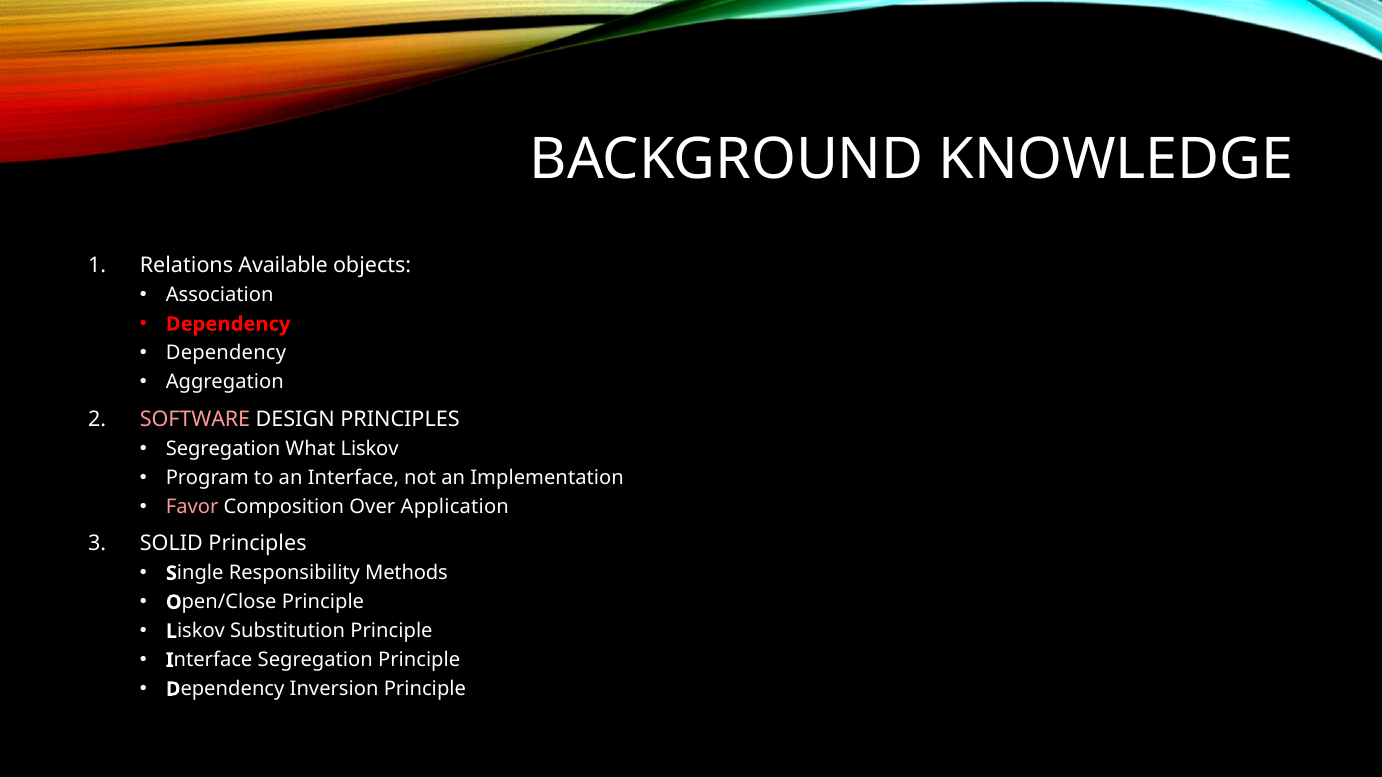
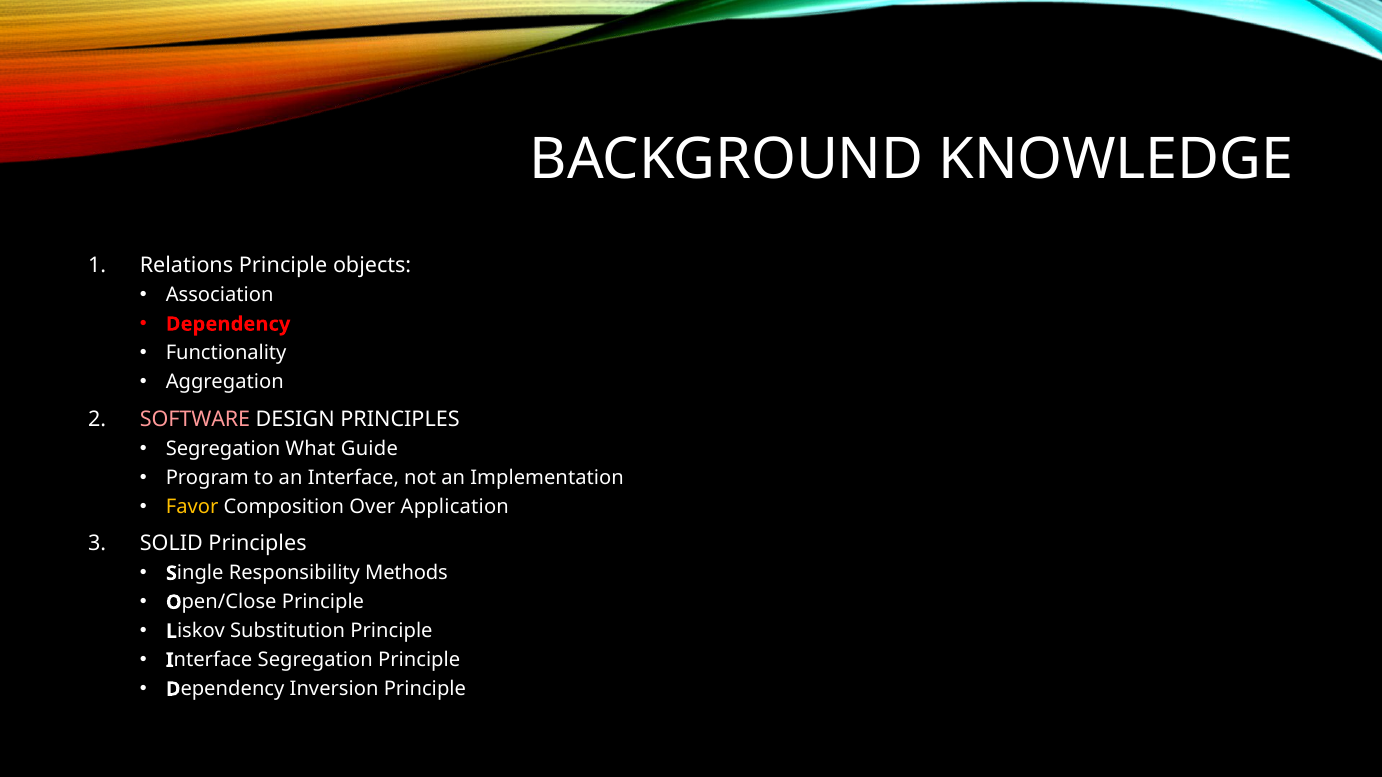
Relations Available: Available -> Principle
Dependency at (226, 353): Dependency -> Functionality
What Liskov: Liskov -> Guide
Favor colour: pink -> yellow
